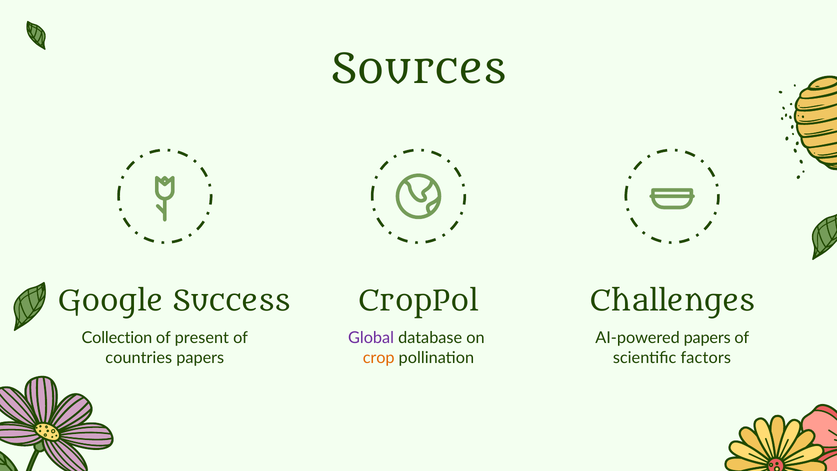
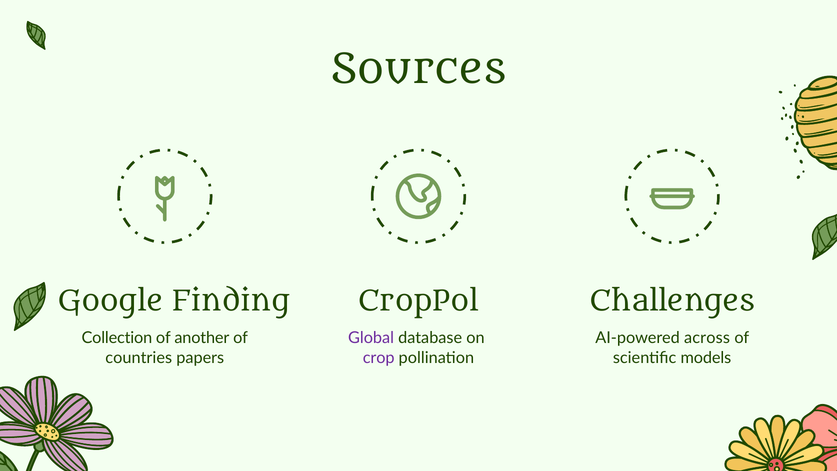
Success: Success -> Finding
present: present -> another
AI-powered papers: papers -> across
crop colour: orange -> purple
factors: factors -> models
